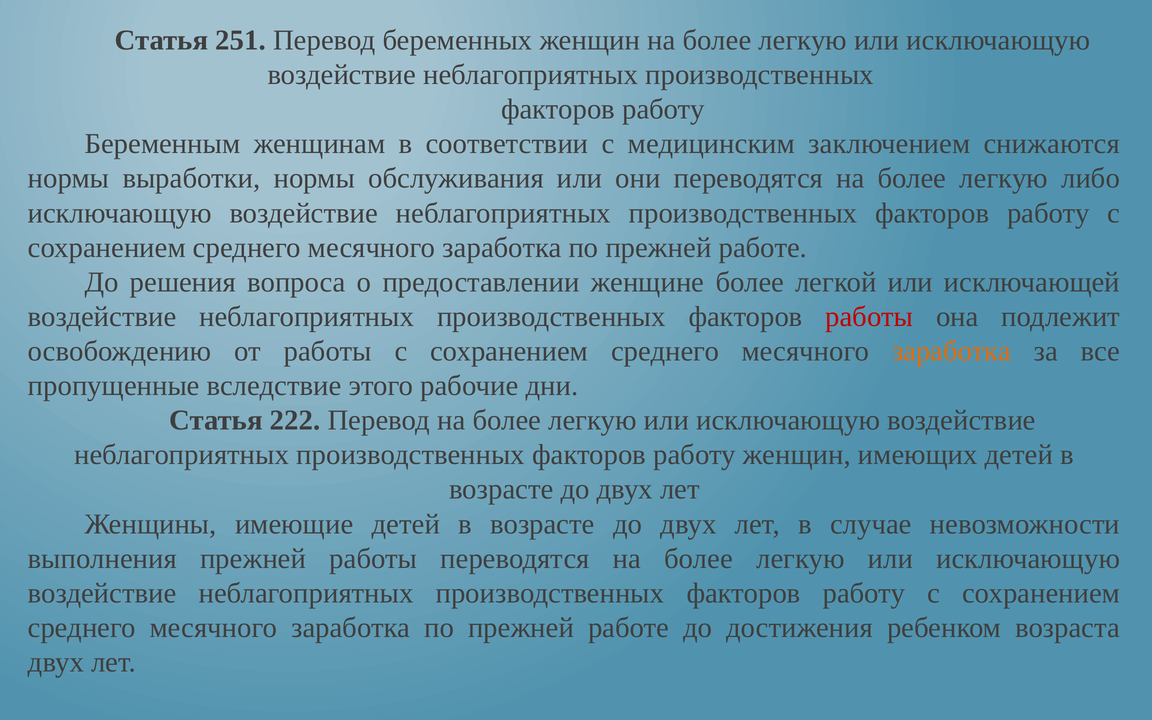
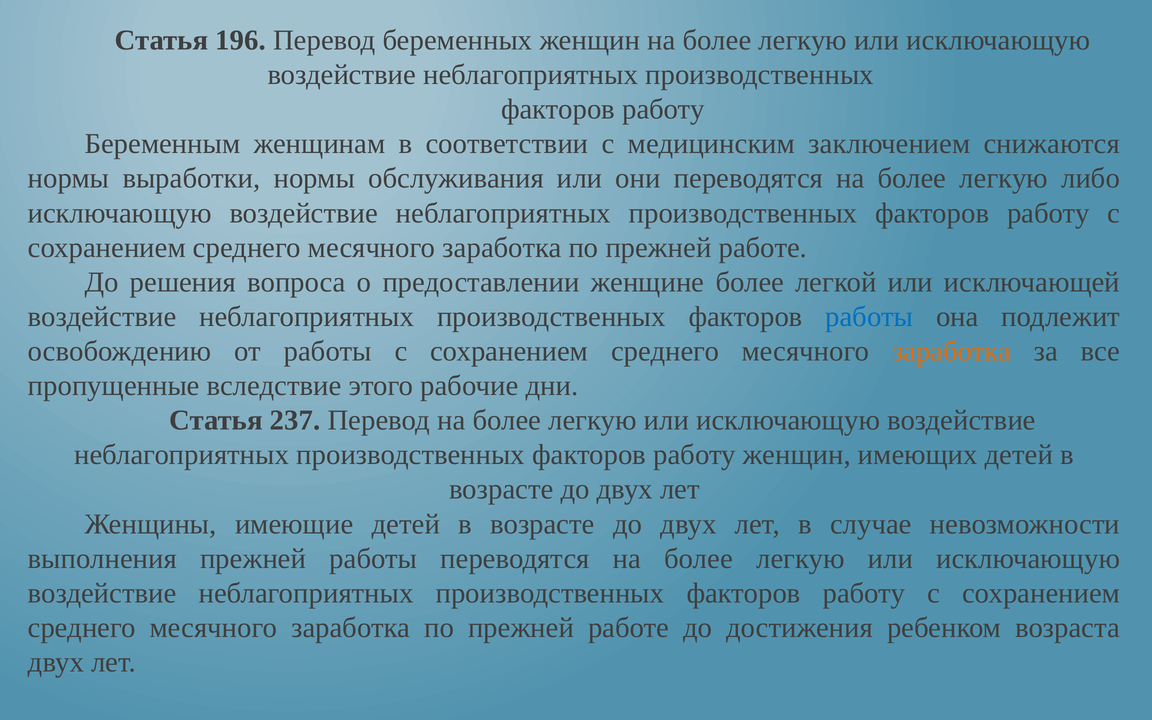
251: 251 -> 196
работы at (869, 317) colour: red -> blue
222: 222 -> 237
